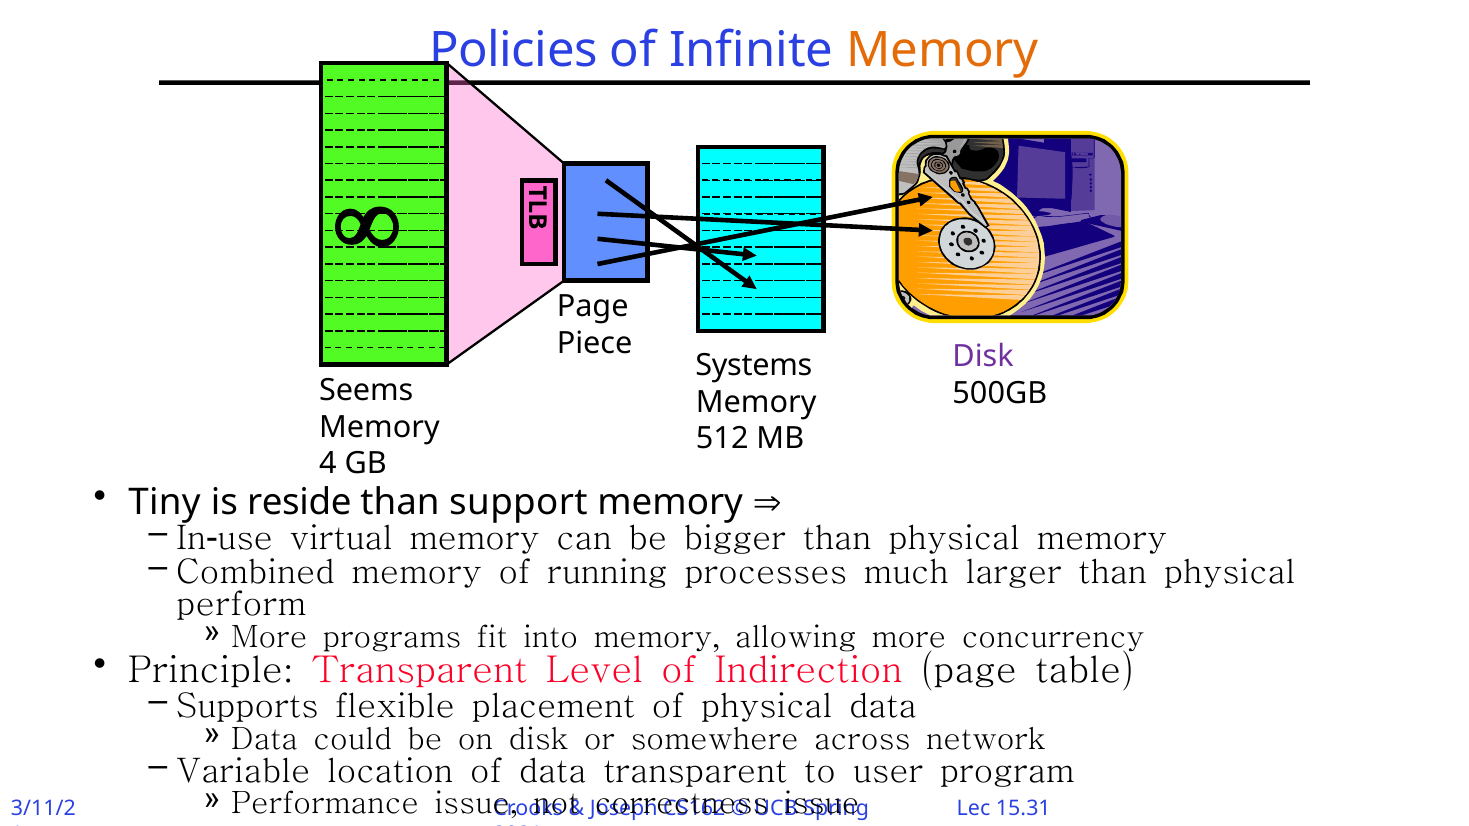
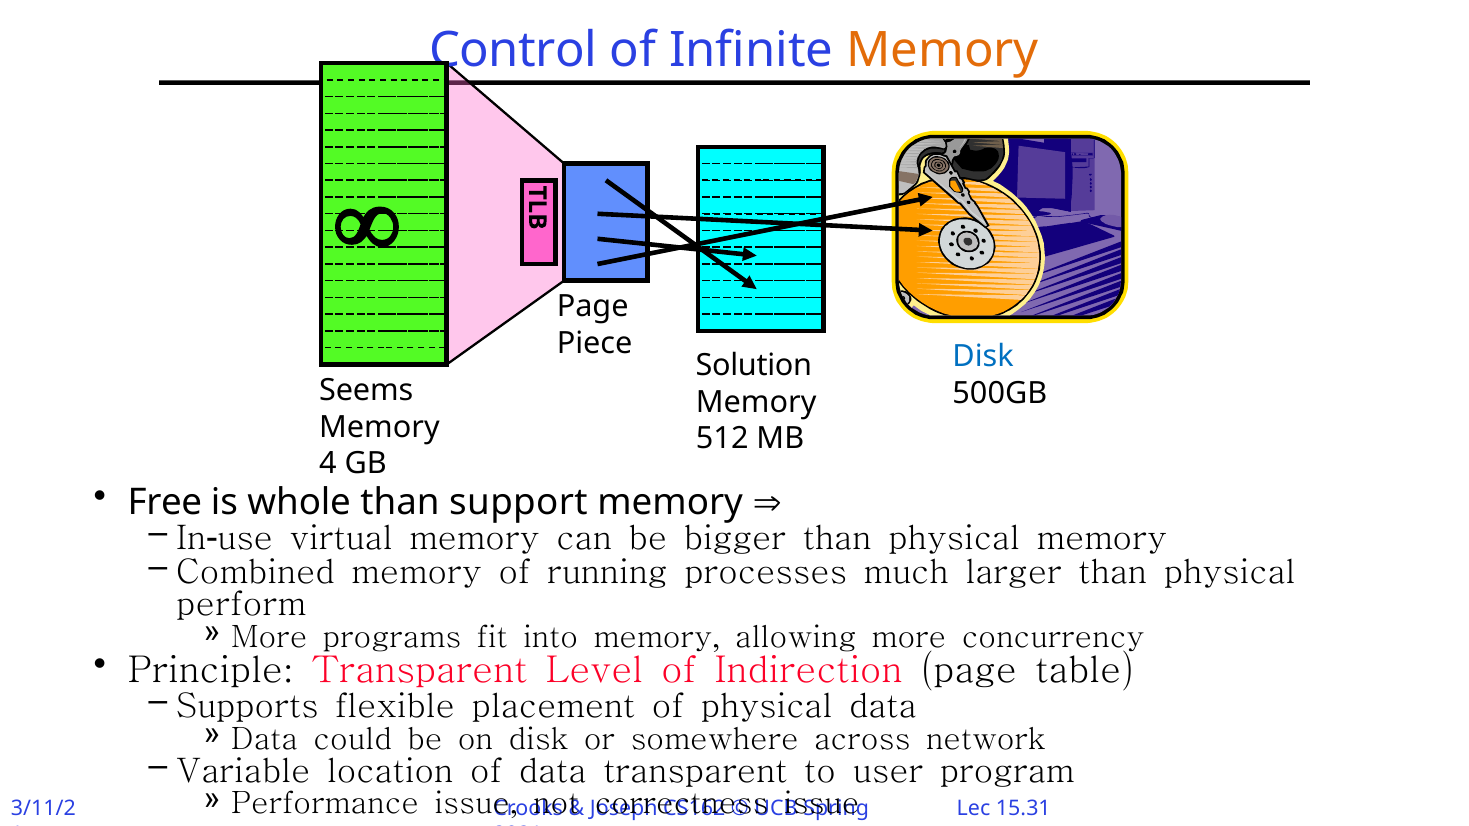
Policies: Policies -> Control
Disk at (983, 357) colour: purple -> blue
Systems: Systems -> Solution
Tiny: Tiny -> Free
reside: reside -> whole
